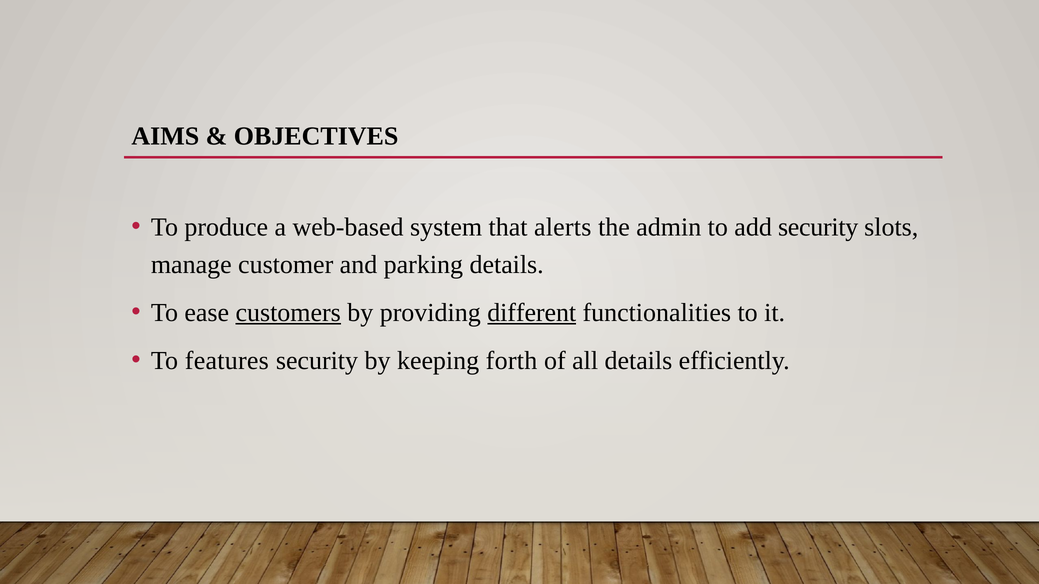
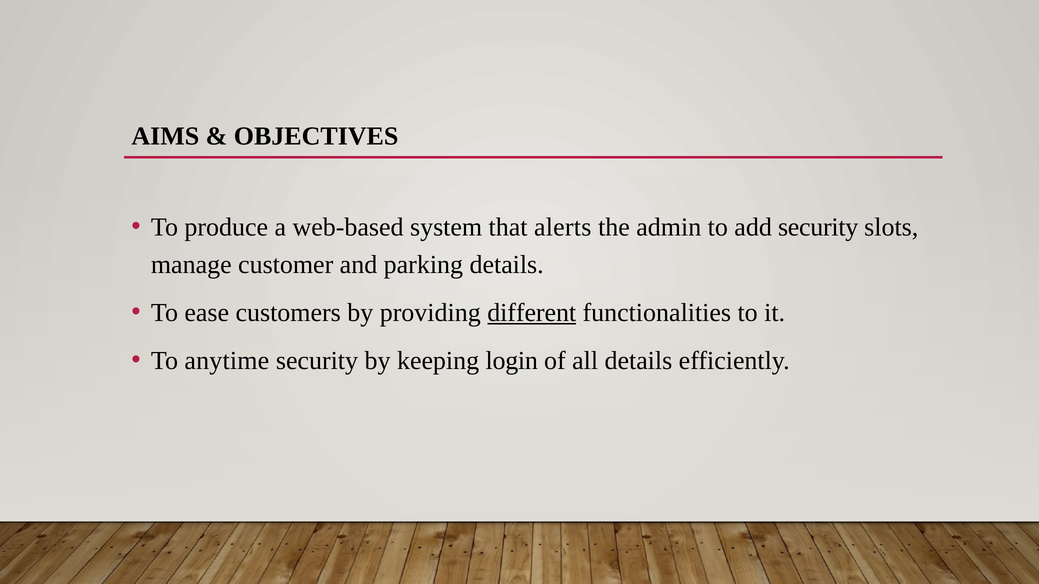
customers underline: present -> none
features: features -> anytime
forth: forth -> login
